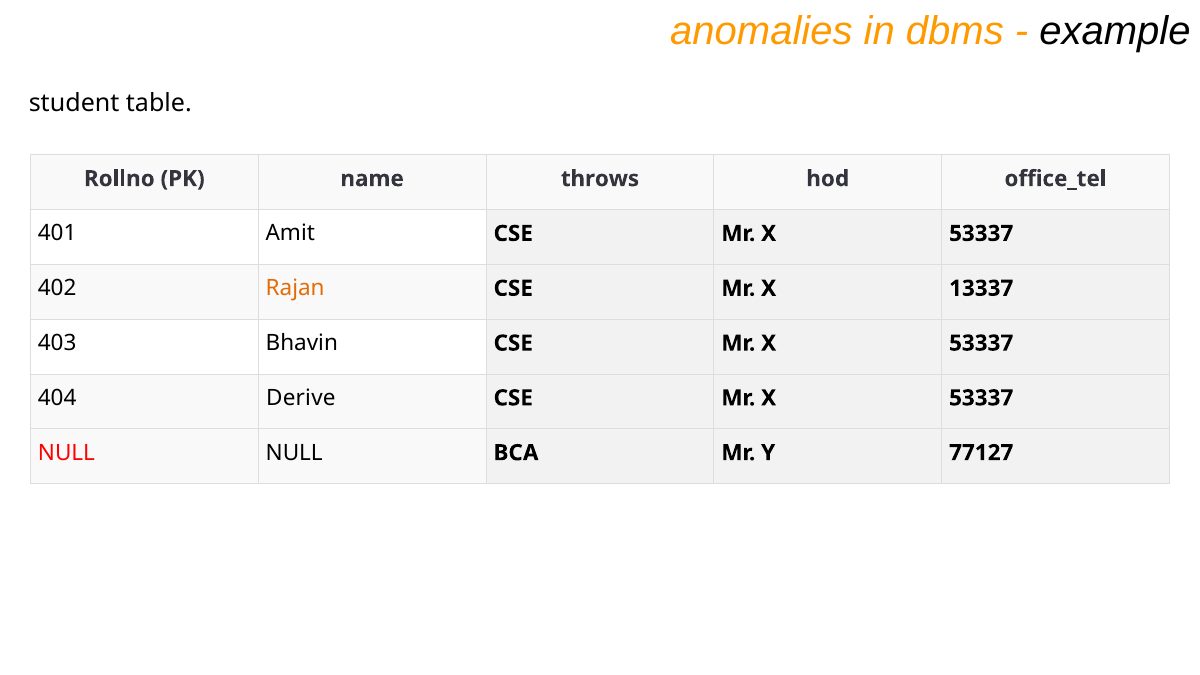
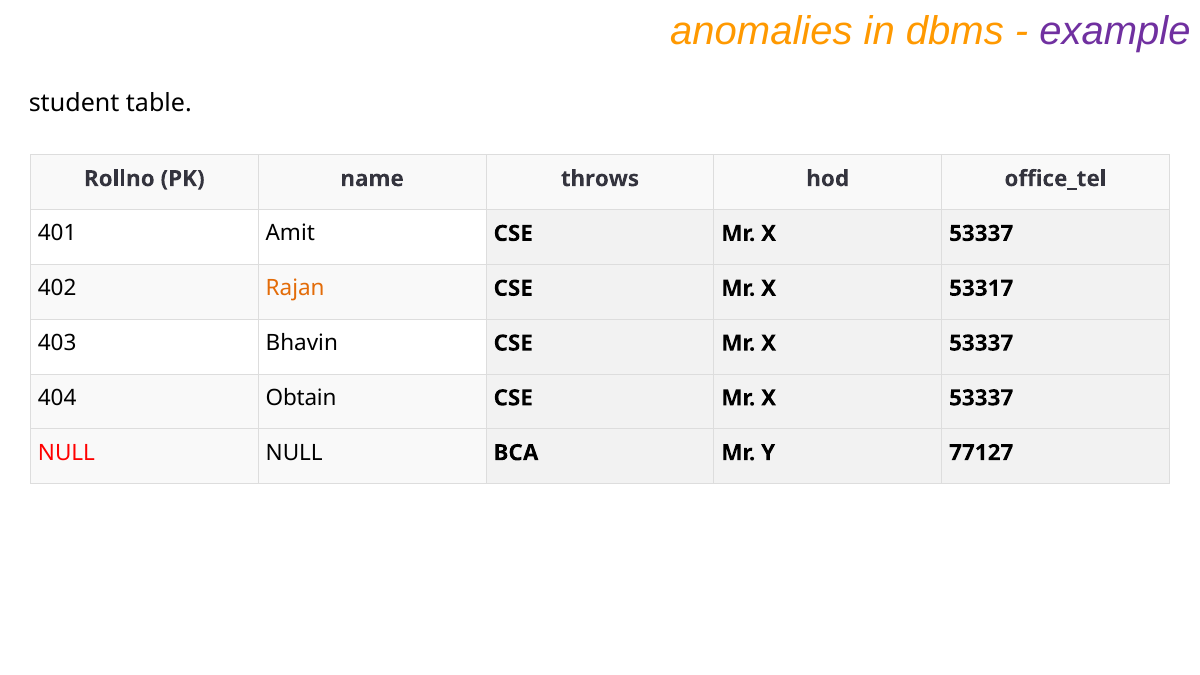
example colour: black -> purple
13337: 13337 -> 53317
Derive: Derive -> Obtain
